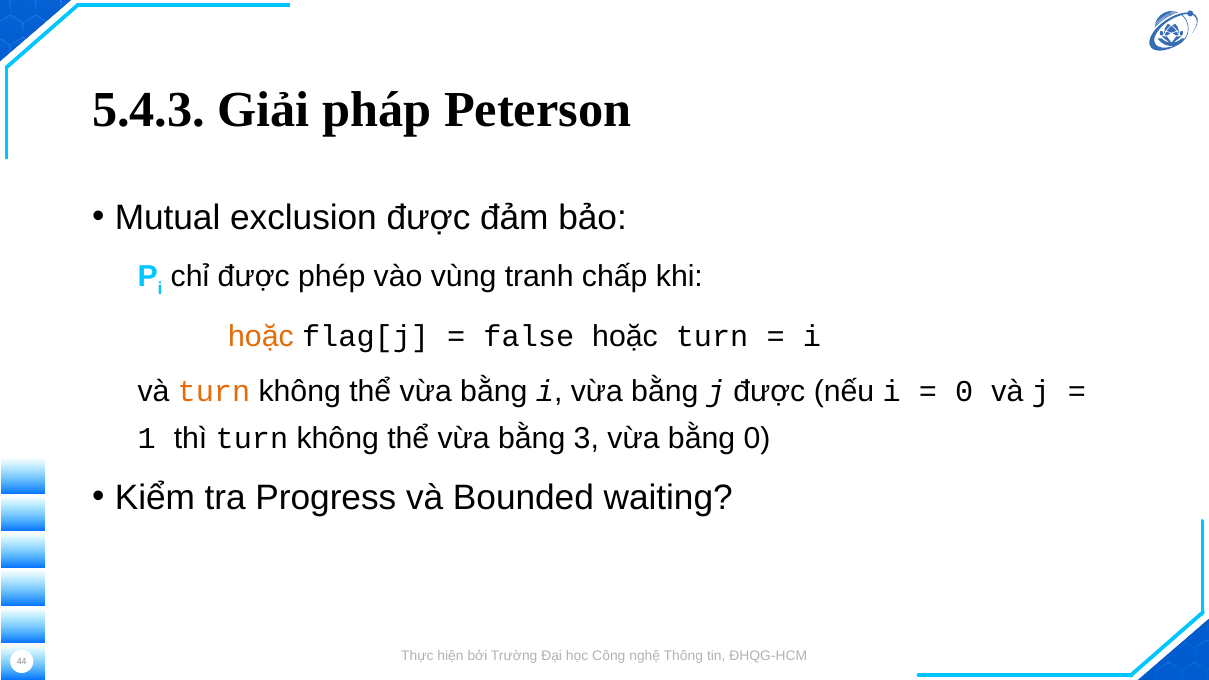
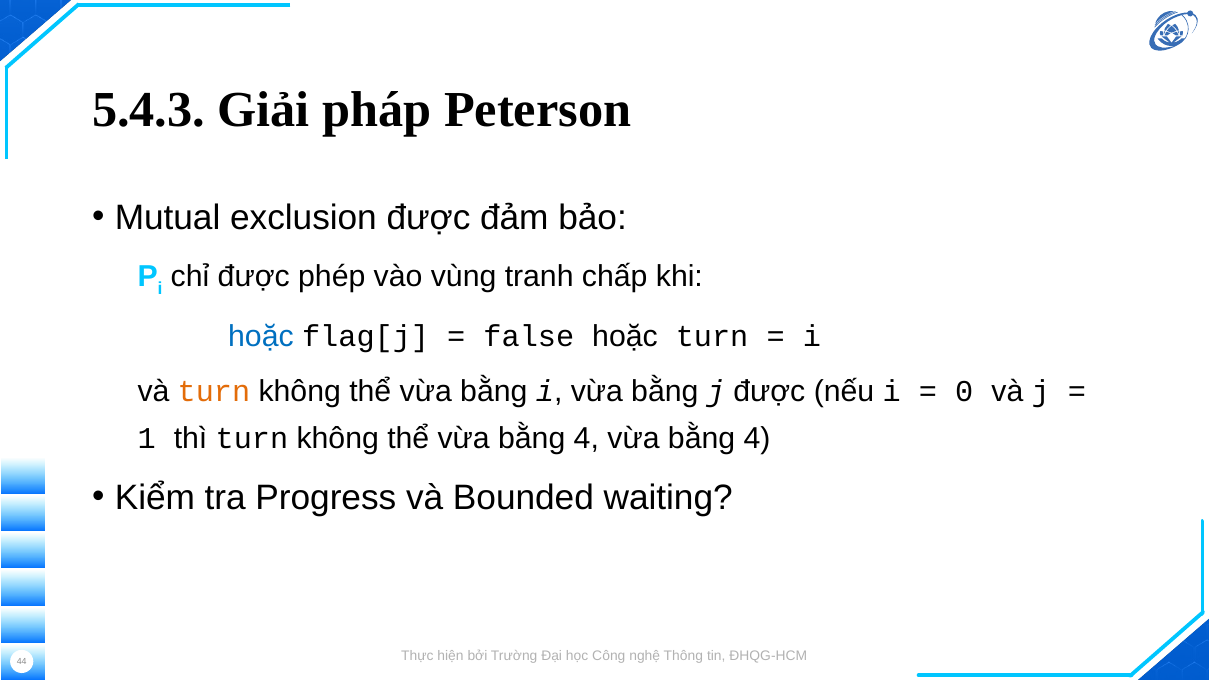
hoặc at (261, 337) colour: orange -> blue
thể vừa bằng 3: 3 -> 4
0 at (757, 438): 0 -> 4
